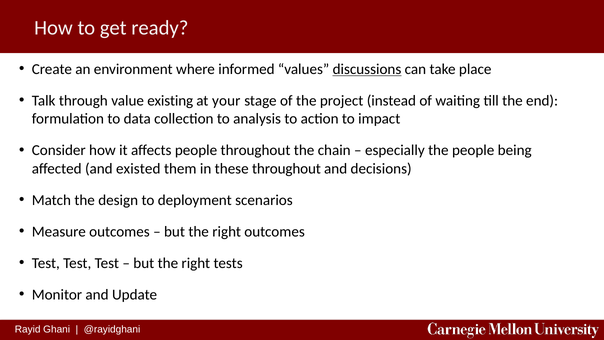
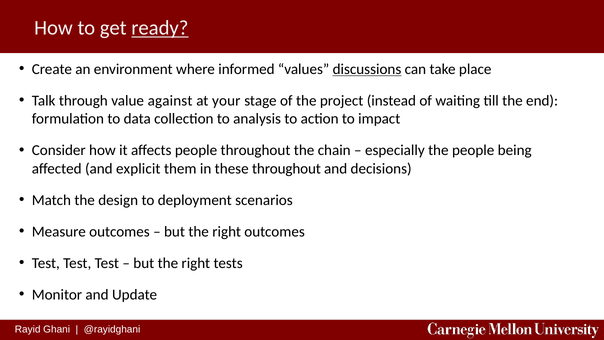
ready underline: none -> present
existing: existing -> against
existed: existed -> explicit
